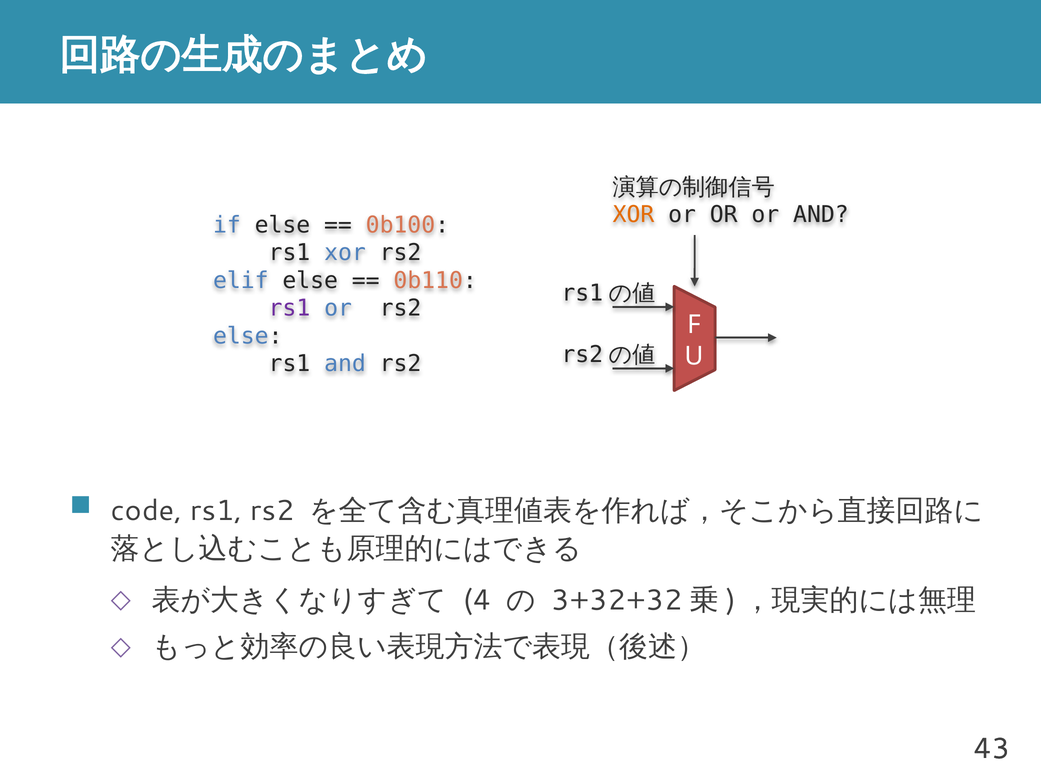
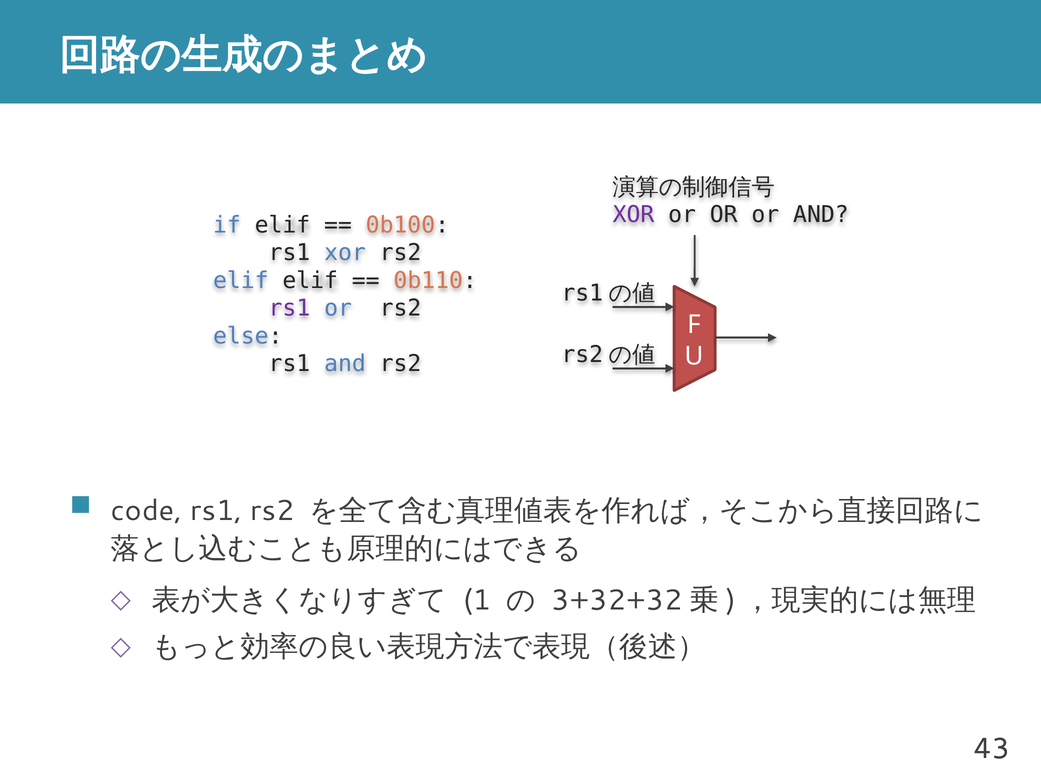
XOR at (634, 215) colour: orange -> purple
if else: else -> elif
elif else: else -> elif
4: 4 -> 1
